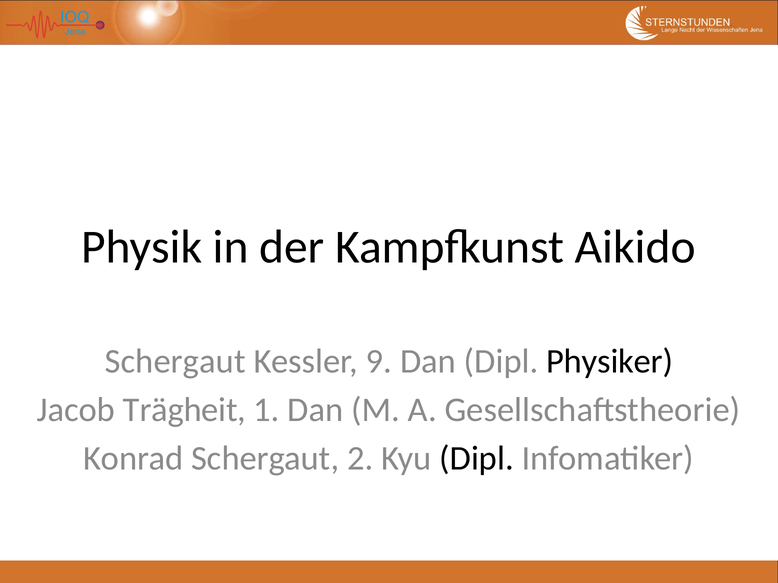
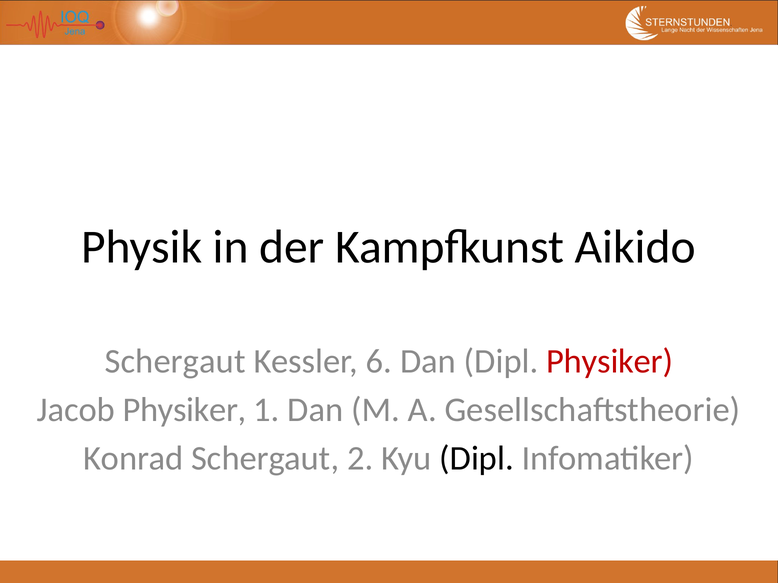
9: 9 -> 6
Physiker at (610, 362) colour: black -> red
Jacob Trägheit: Trägheit -> Physiker
